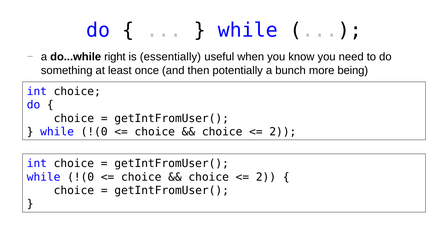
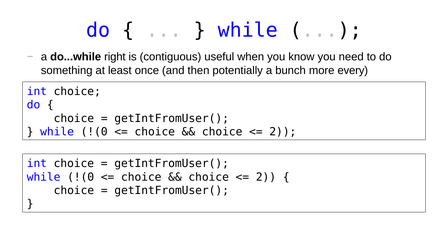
essentially: essentially -> contiguous
being: being -> every
